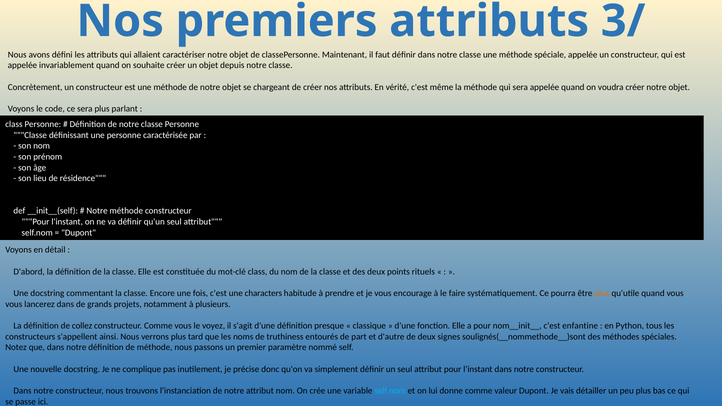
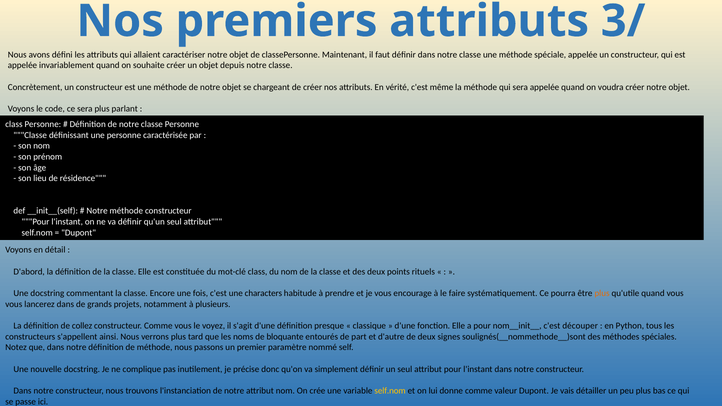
enfantine: enfantine -> découper
truthiness: truthiness -> bloquante
self.nom at (390, 391) colour: light blue -> yellow
